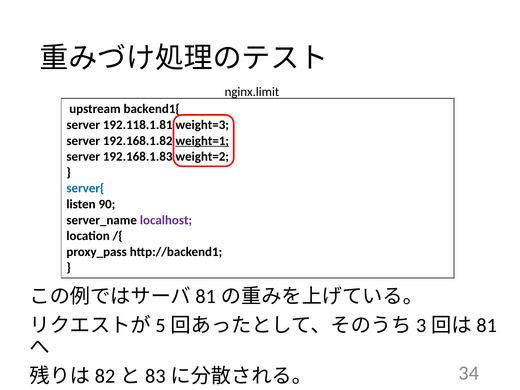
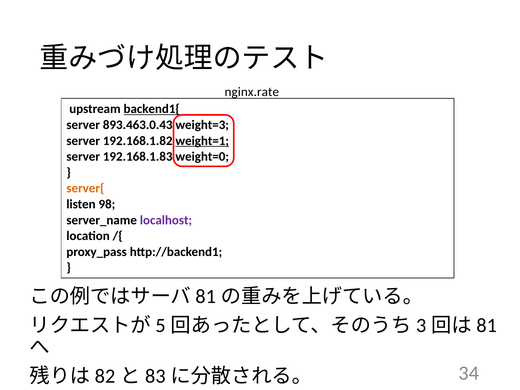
nginx.limit: nginx.limit -> nginx.rate
backend1{ underline: none -> present
192.118.1.81: 192.118.1.81 -> 893.463.0.43
weight=2: weight=2 -> weight=0
server{ colour: blue -> orange
90: 90 -> 98
